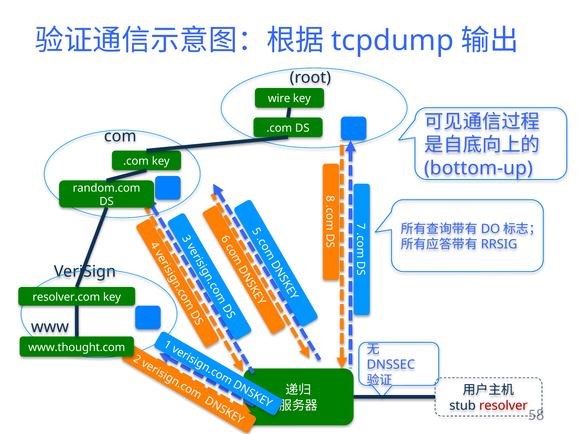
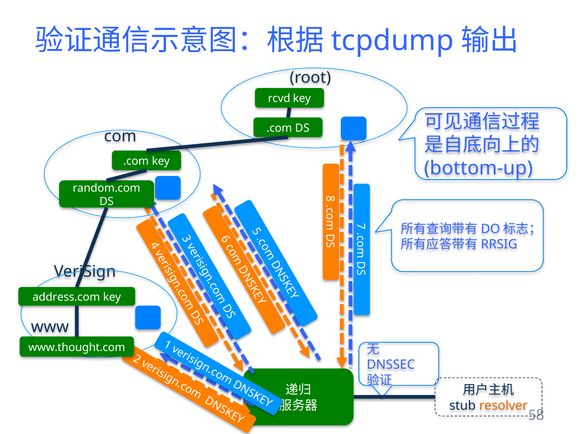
wire: wire -> rcvd
resolver.com: resolver.com -> address.com
resolver colour: red -> orange
